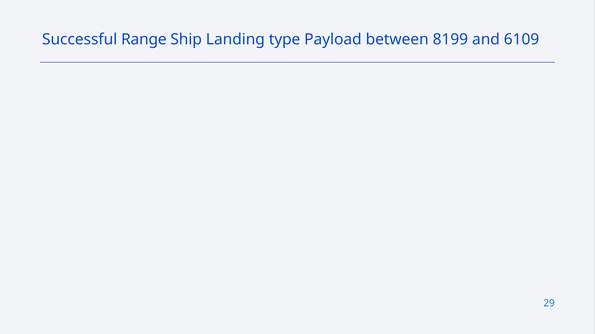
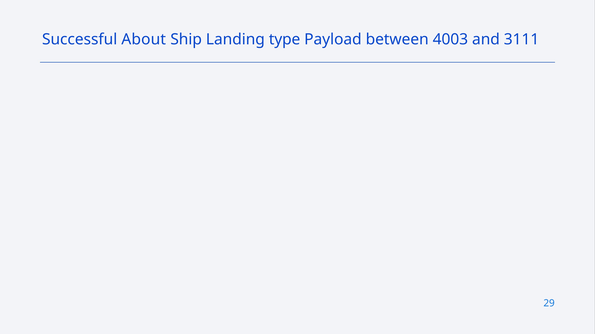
Range: Range -> About
8199: 8199 -> 4003
6109: 6109 -> 3111
